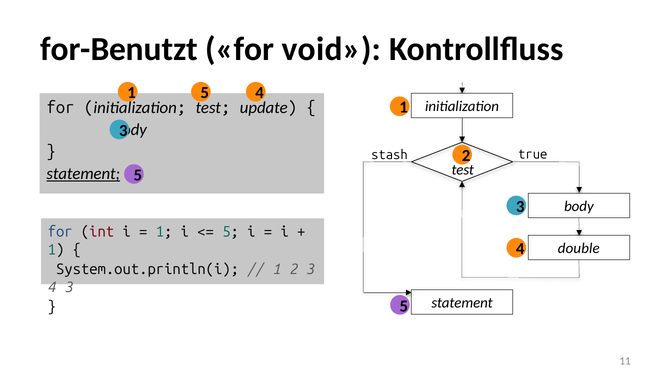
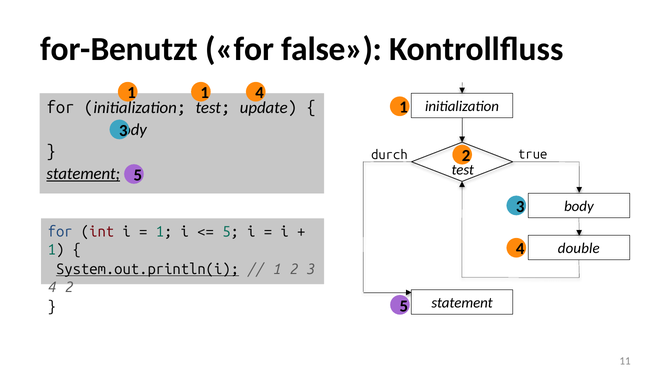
void: void -> false
1 5: 5 -> 1
stash: stash -> durch
System.out.println(i underline: none -> present
3 at (68, 287): 3 -> 2
